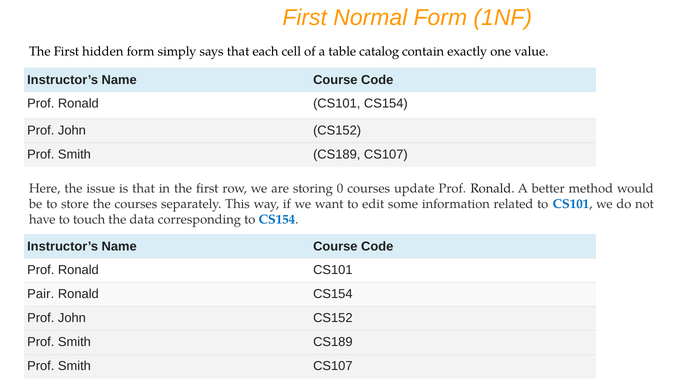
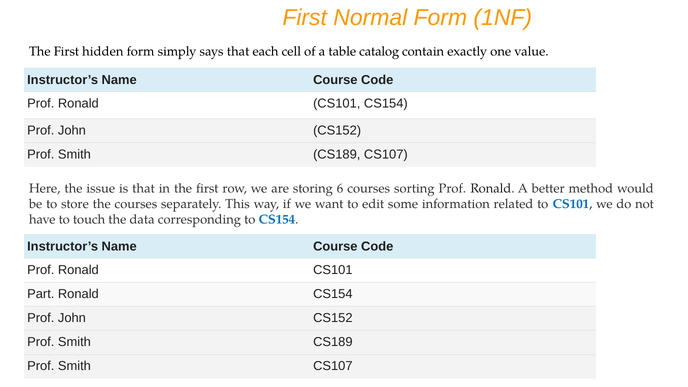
0: 0 -> 6
update: update -> sorting
Pair: Pair -> Part
